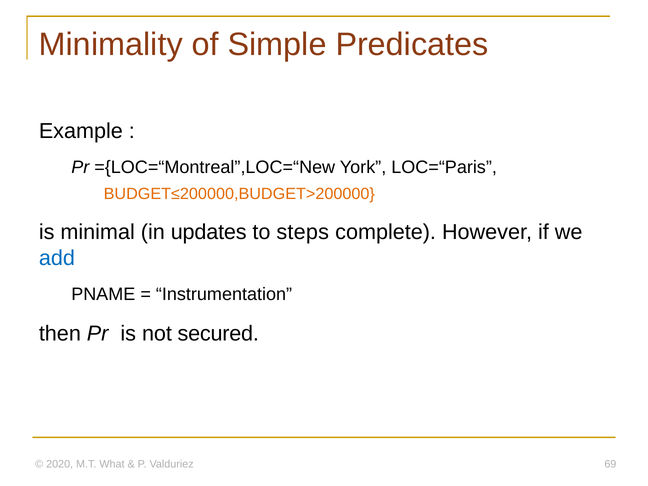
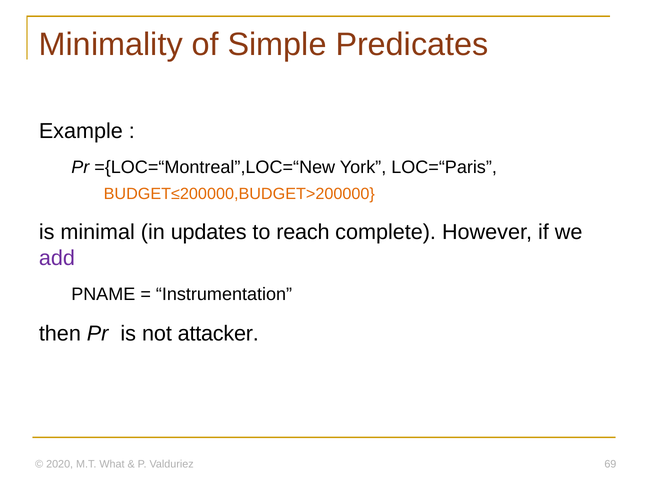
steps: steps -> reach
add colour: blue -> purple
secured: secured -> attacker
